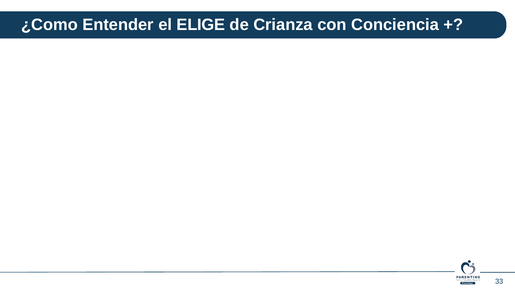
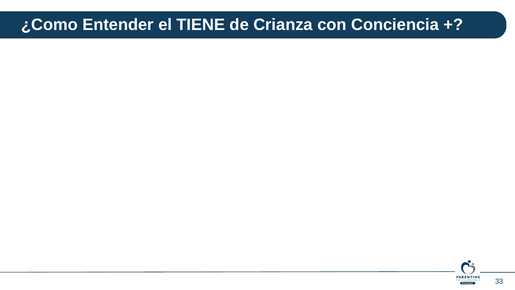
ELIGE: ELIGE -> TIENE
